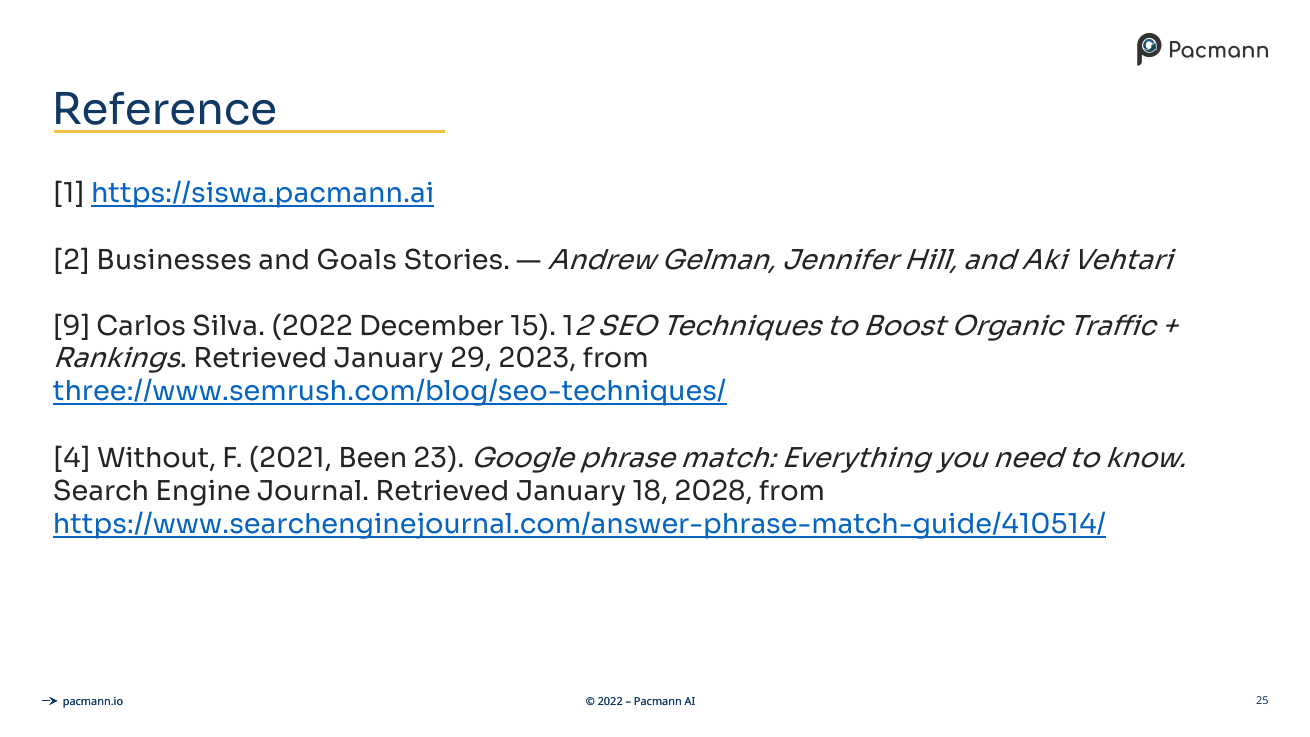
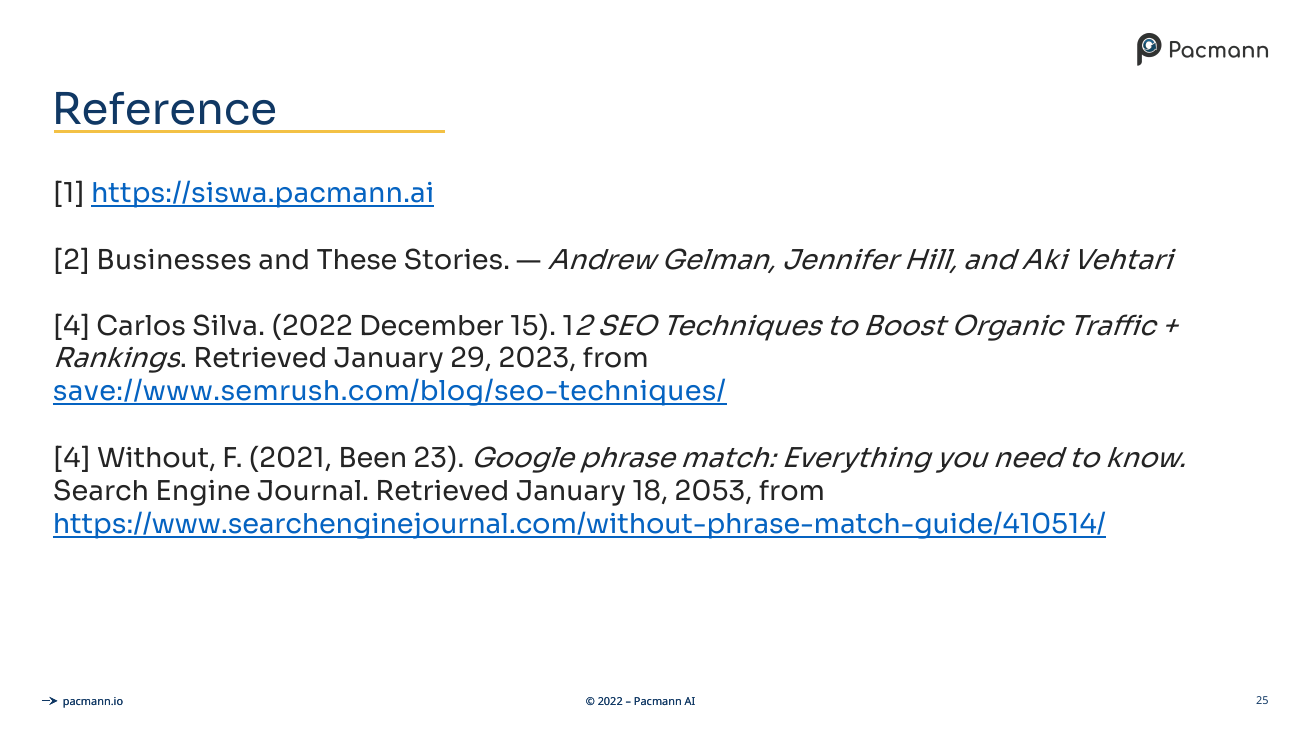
Goals: Goals -> These
9 at (72, 326): 9 -> 4
three://www.semrush.com/blog/seo-techniques/: three://www.semrush.com/blog/seo-techniques/ -> save://www.semrush.com/blog/seo-techniques/
2028: 2028 -> 2053
https://www.searchenginejournal.com/answer-phrase-match-guide/410514/: https://www.searchenginejournal.com/answer-phrase-match-guide/410514/ -> https://www.searchenginejournal.com/without-phrase-match-guide/410514/
